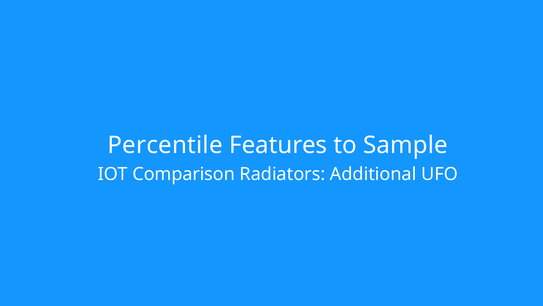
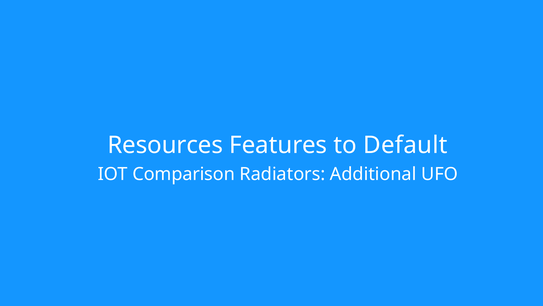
Percentile: Percentile -> Resources
Sample: Sample -> Default
